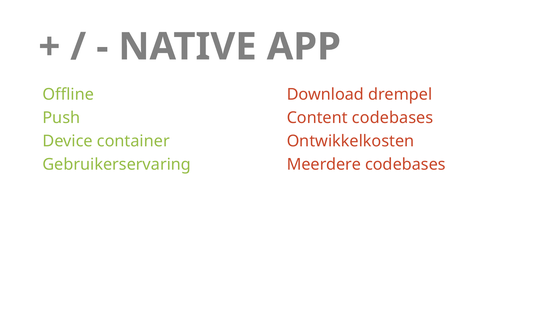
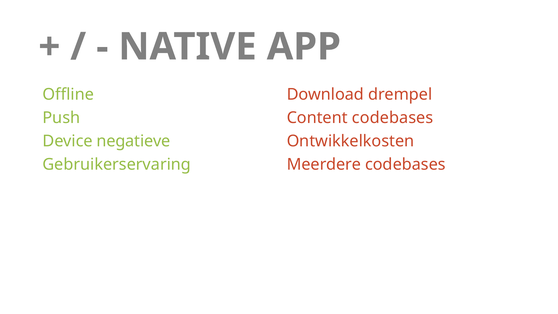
container: container -> negatieve
